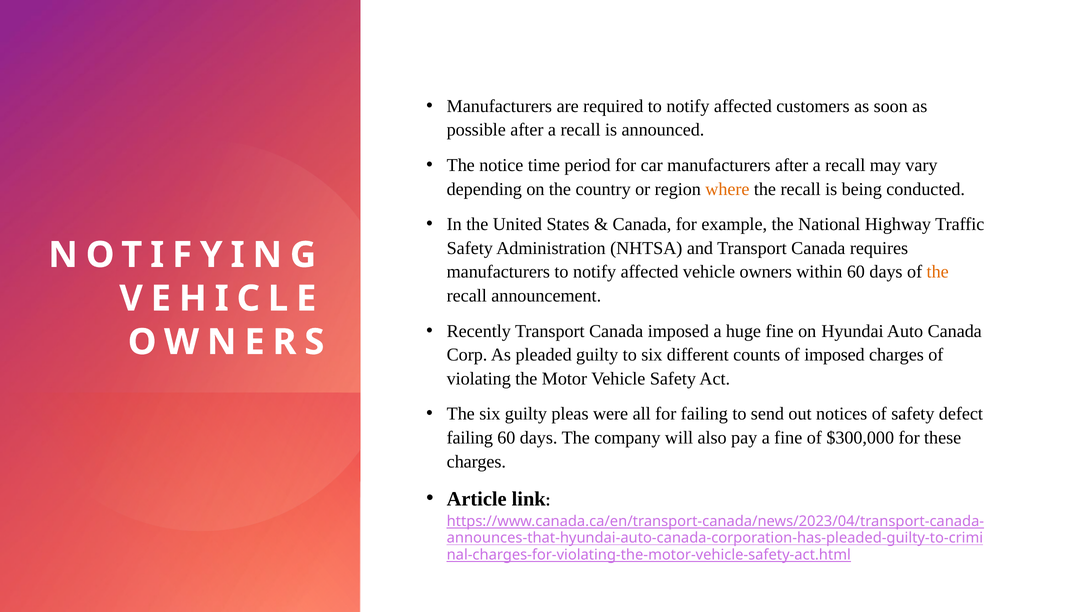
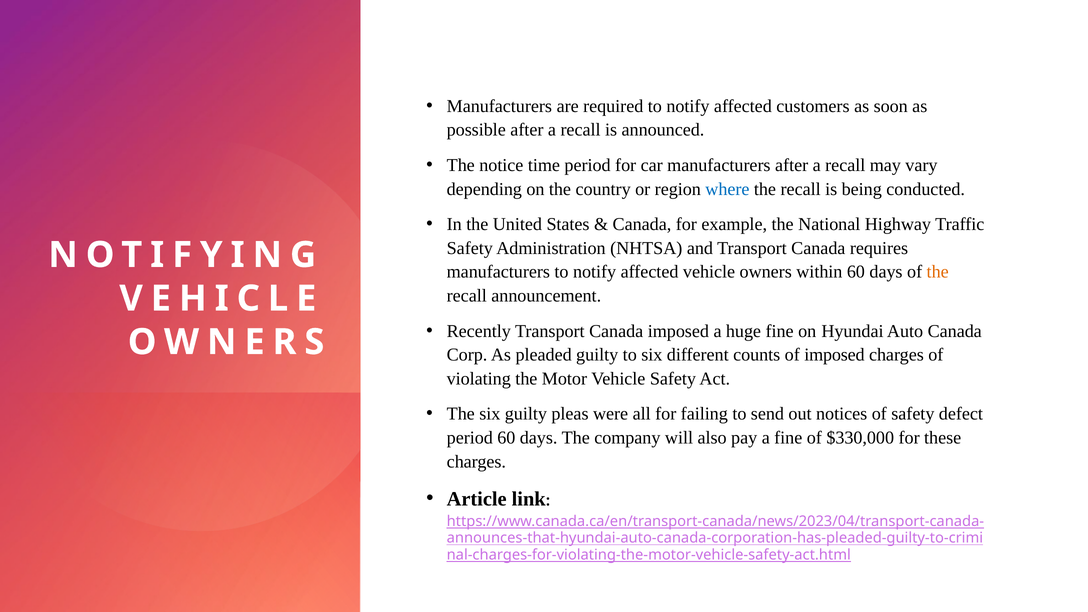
where colour: orange -> blue
failing at (470, 438): failing -> period
$300,000: $300,000 -> $330,000
